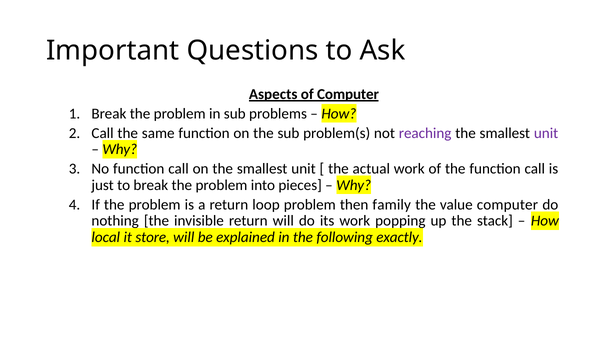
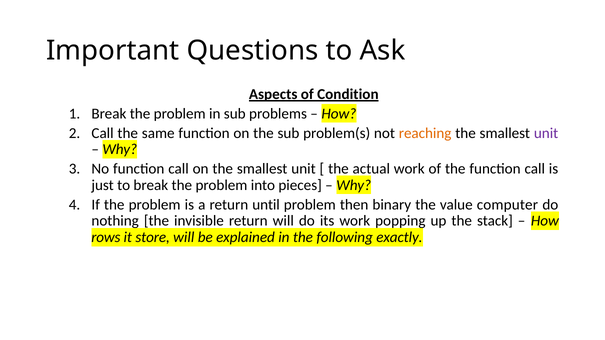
of Computer: Computer -> Condition
reaching colour: purple -> orange
loop: loop -> until
family: family -> binary
local: local -> rows
